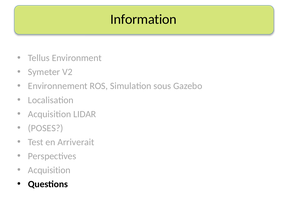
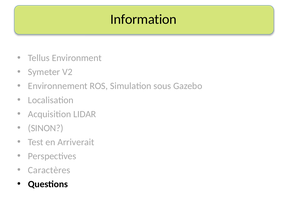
POSES: POSES -> SINON
Acquisition at (49, 170): Acquisition -> Caractères
